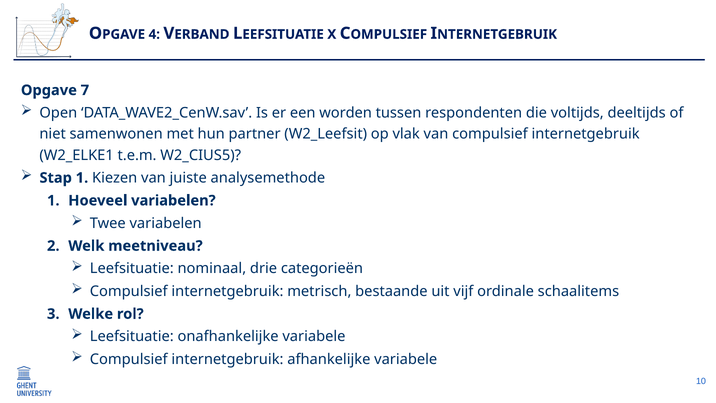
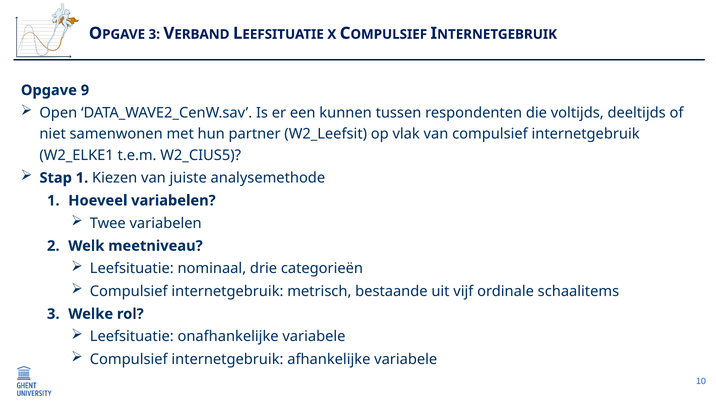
4 at (154, 34): 4 -> 3
7: 7 -> 9
worden: worden -> kunnen
